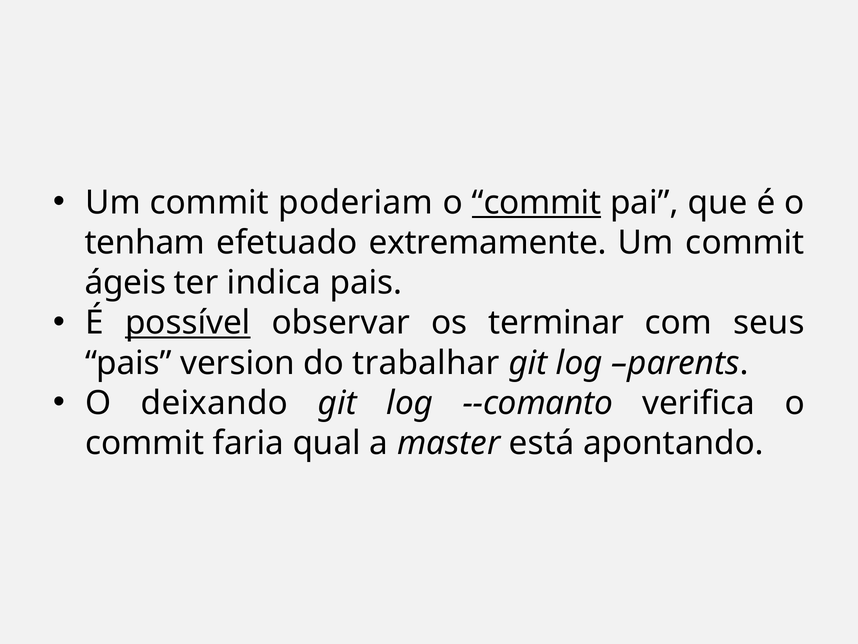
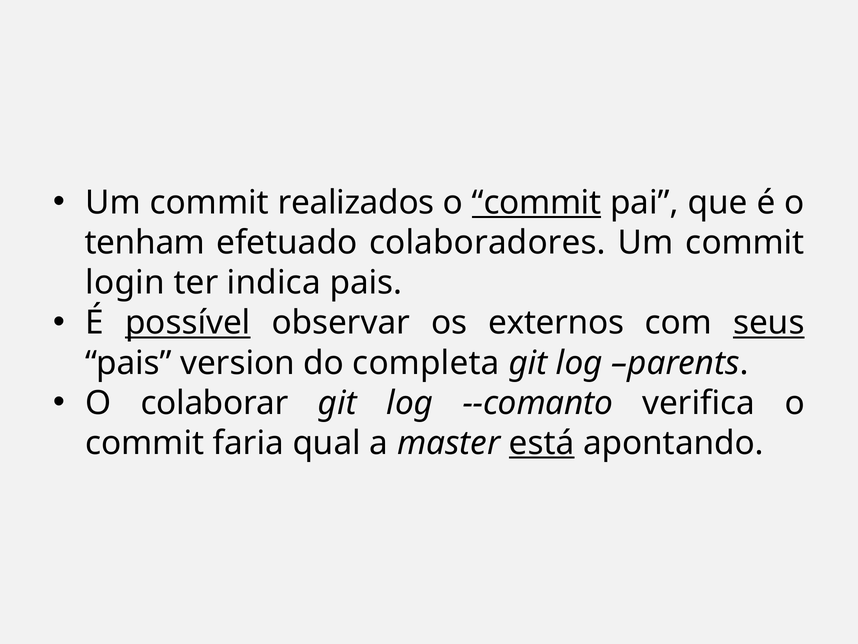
poderiam: poderiam -> realizados
extremamente: extremamente -> colaboradores
ágeis: ágeis -> login
terminar: terminar -> externos
seus underline: none -> present
trabalhar: trabalhar -> completa
deixando: deixando -> colaborar
está underline: none -> present
